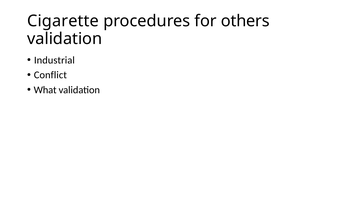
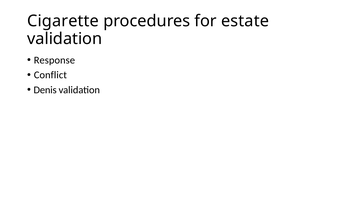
others: others -> estate
Industrial: Industrial -> Response
What: What -> Denis
